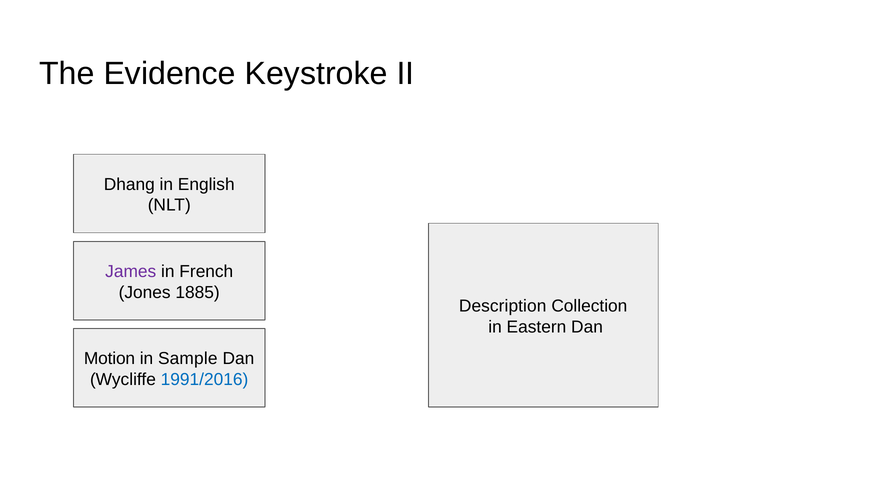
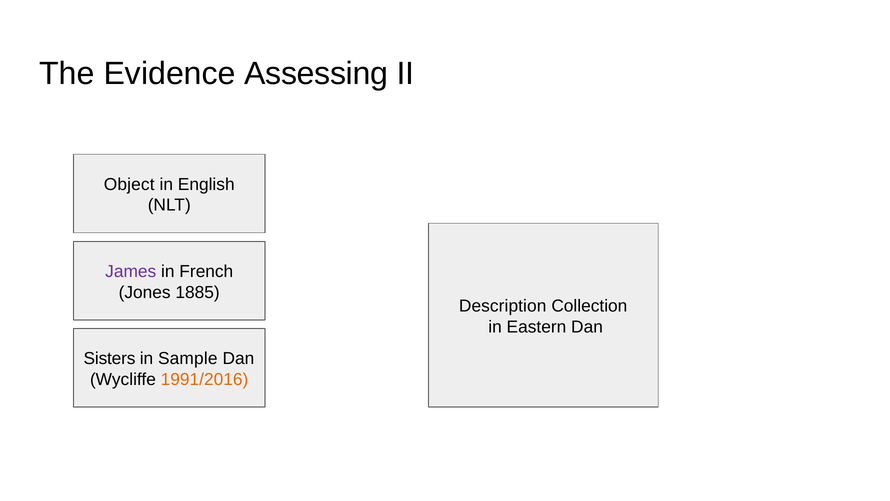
Keystroke: Keystroke -> Assessing
Dhang: Dhang -> Object
Motion: Motion -> Sisters
1991/2016 colour: blue -> orange
